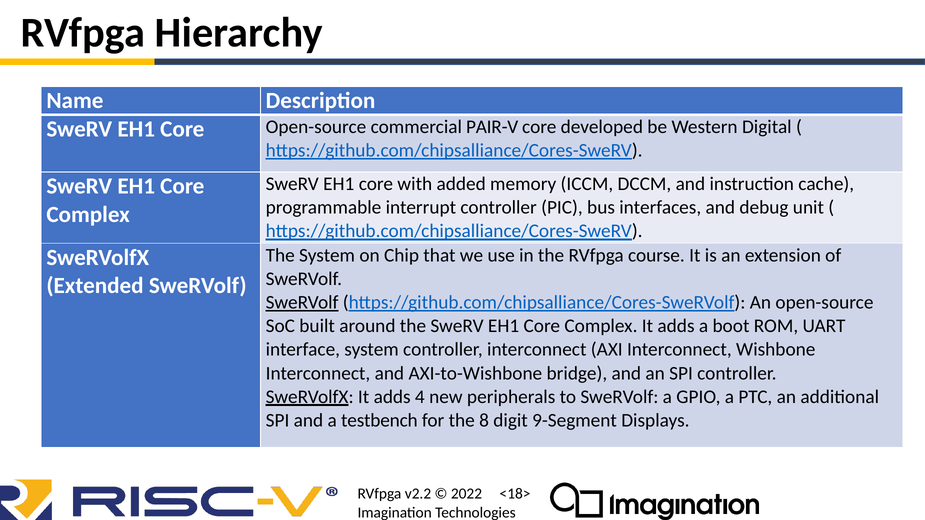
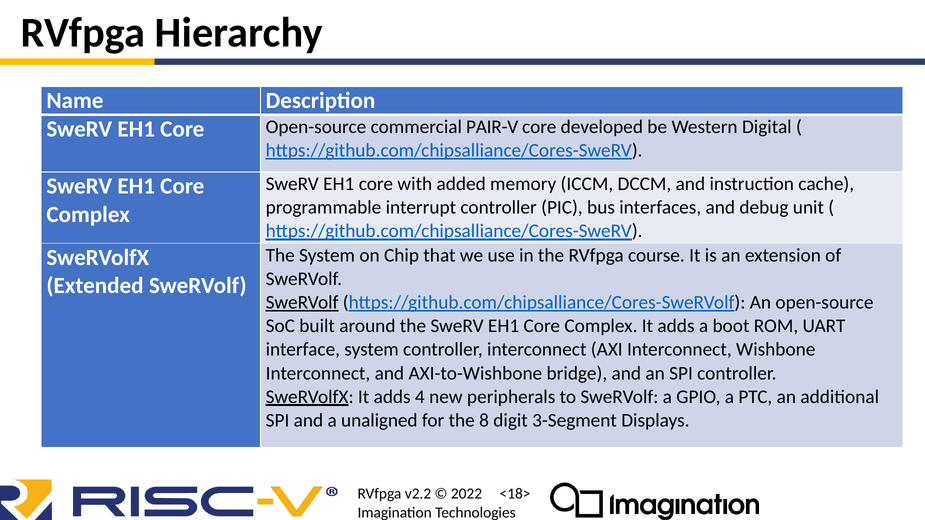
testbench: testbench -> unaligned
9-Segment: 9-Segment -> 3-Segment
